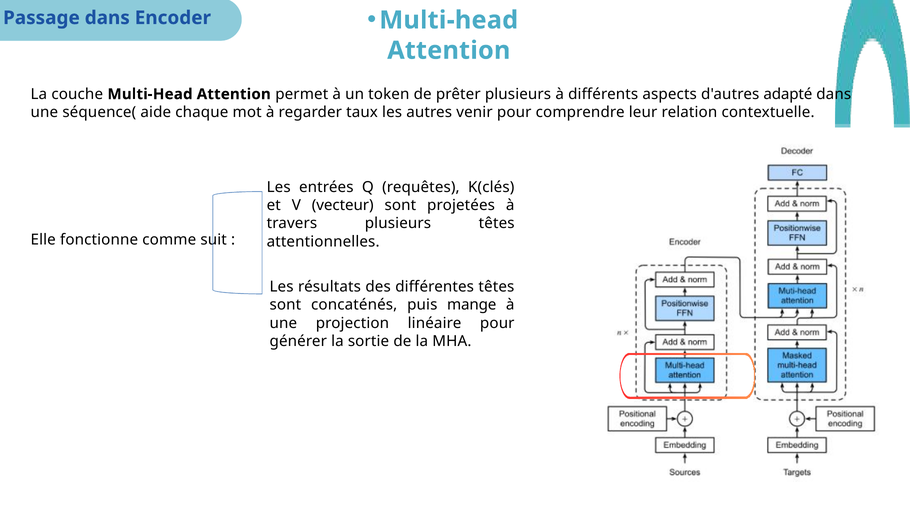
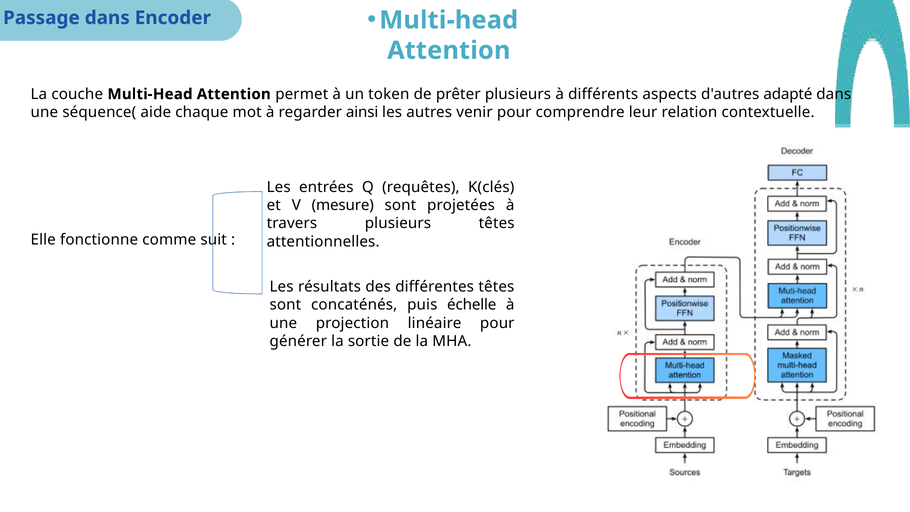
taux: taux -> ainsi
vecteur: vecteur -> mesure
mange: mange -> échelle
